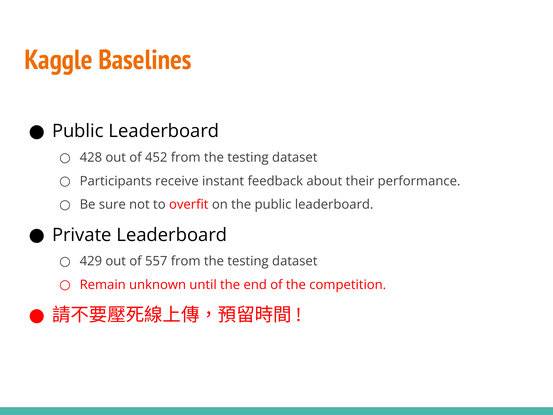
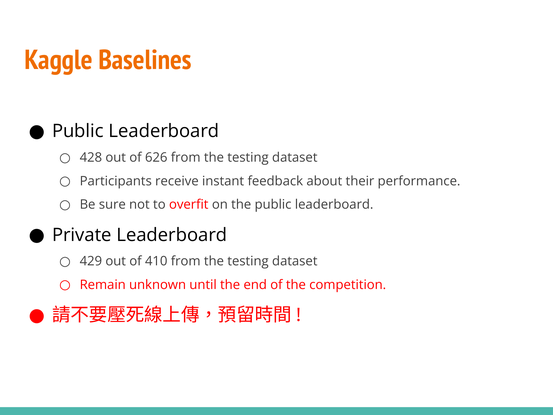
452: 452 -> 626
557: 557 -> 410
